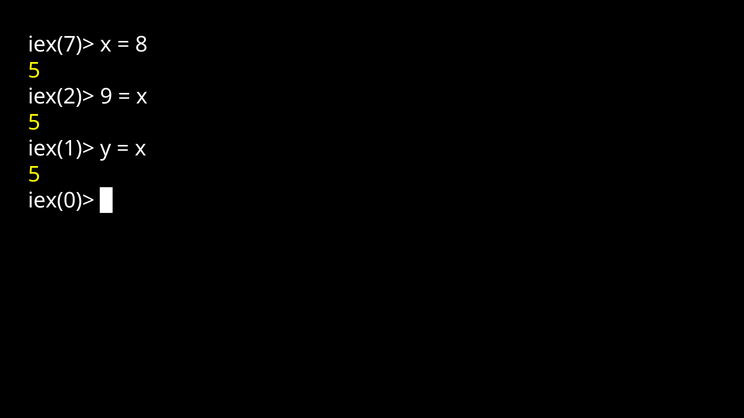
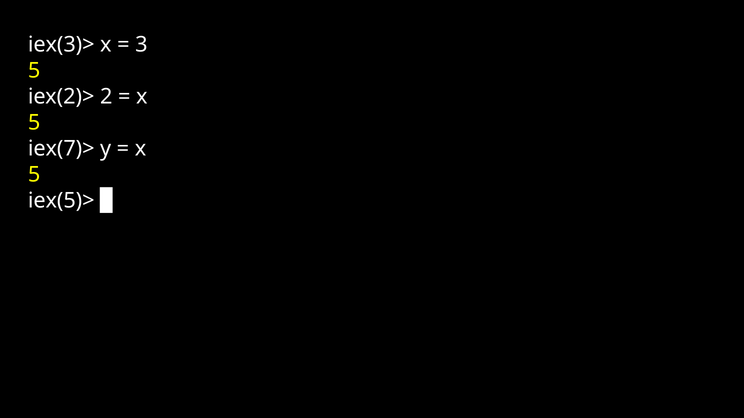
iex(7)>: iex(7)> -> iex(3)>
8: 8 -> 3
9: 9 -> 2
iex(1)>: iex(1)> -> iex(7)>
iex(0)>: iex(0)> -> iex(5)>
